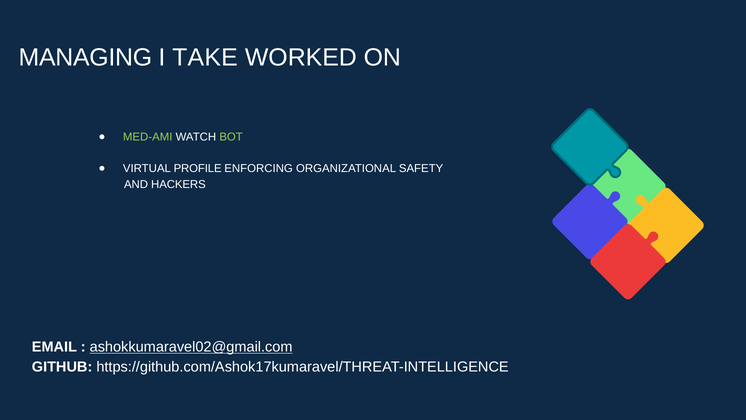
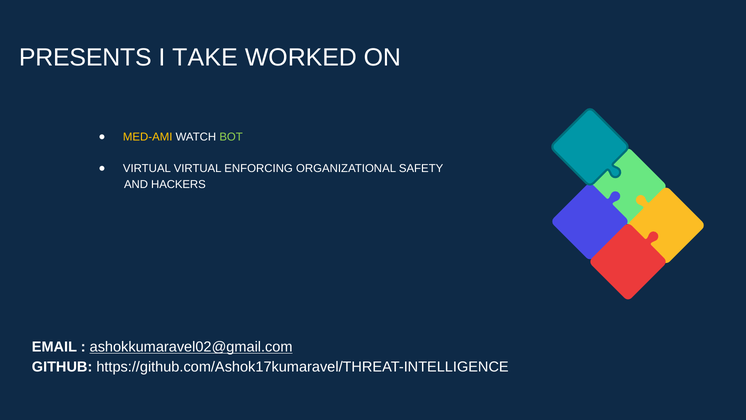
MANAGING: MANAGING -> PRESENTS
MED-AMI colour: light green -> yellow
VIRTUAL PROFILE: PROFILE -> VIRTUAL
